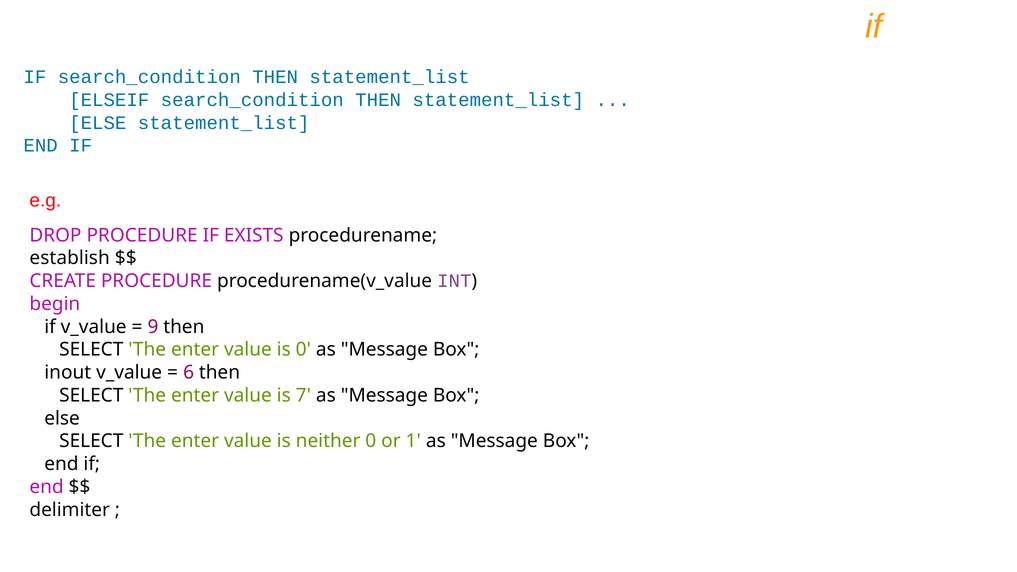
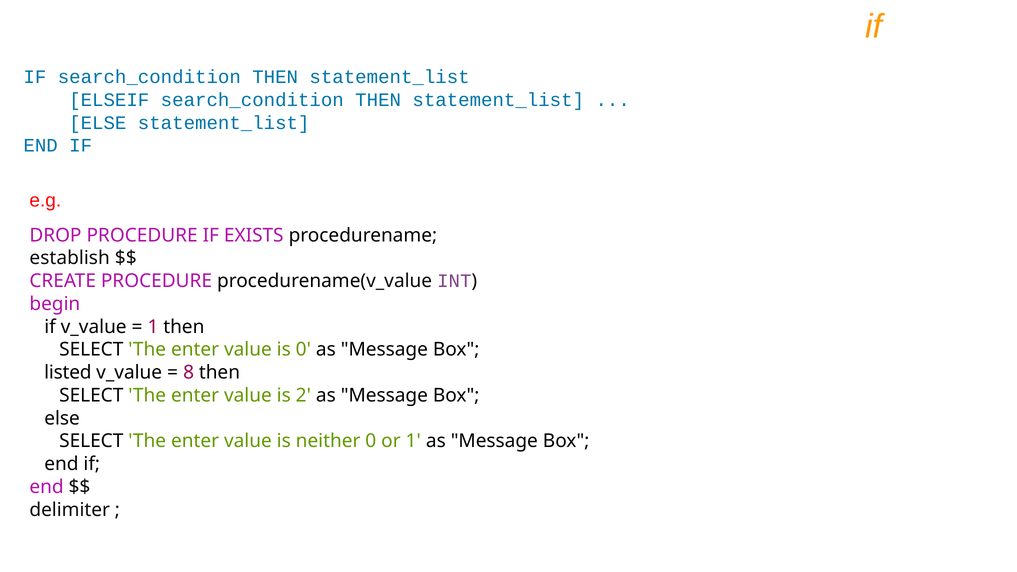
9 at (153, 327): 9 -> 1
inout: inout -> listed
6: 6 -> 8
7: 7 -> 2
